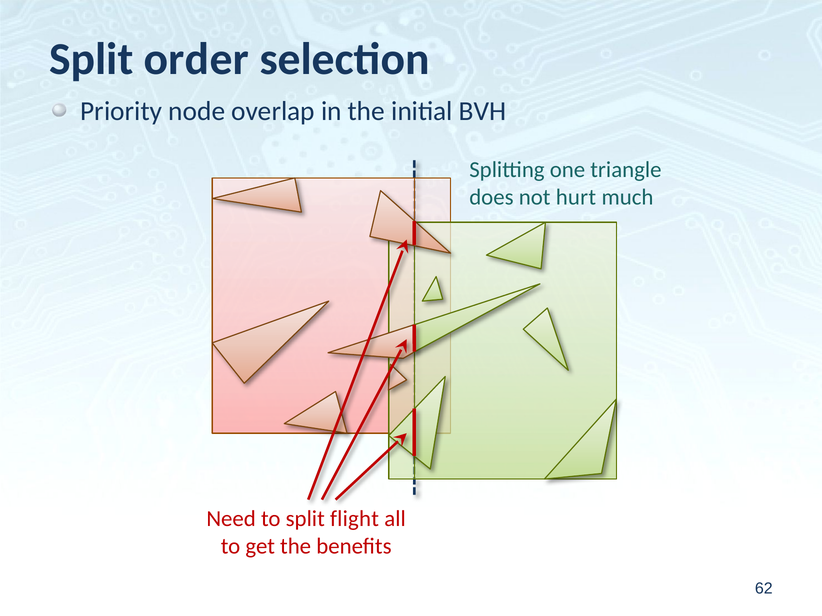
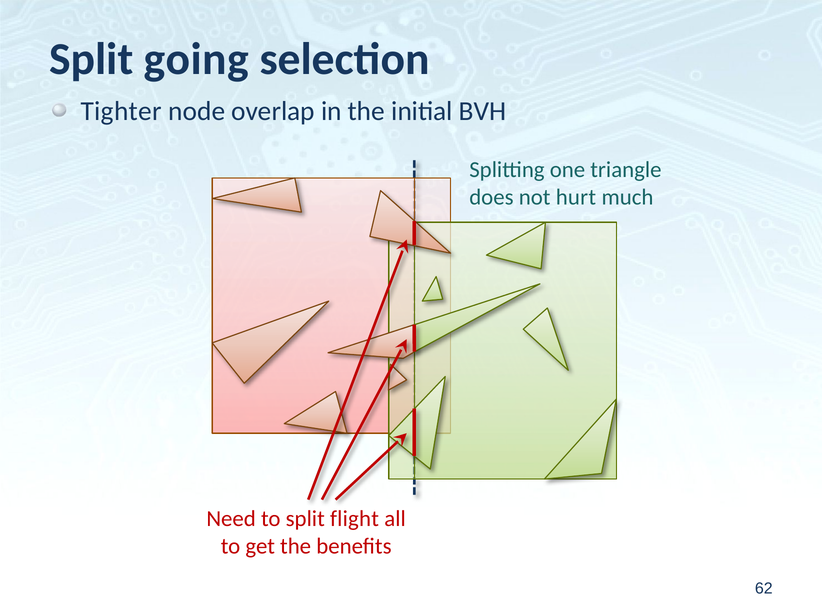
order: order -> going
Priority: Priority -> Tighter
